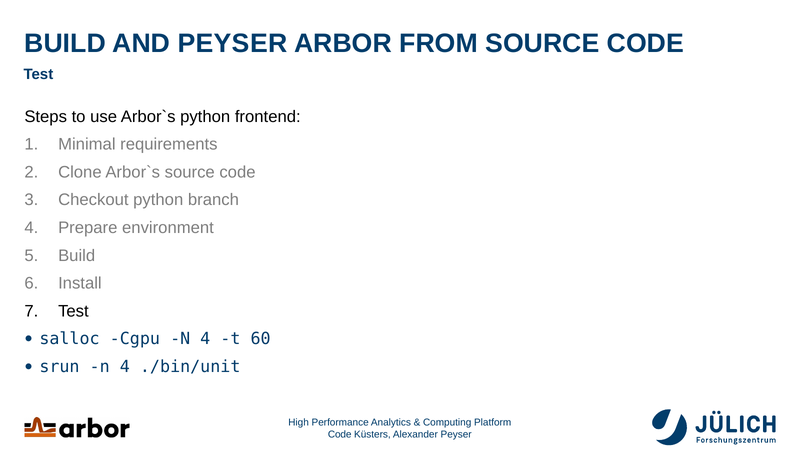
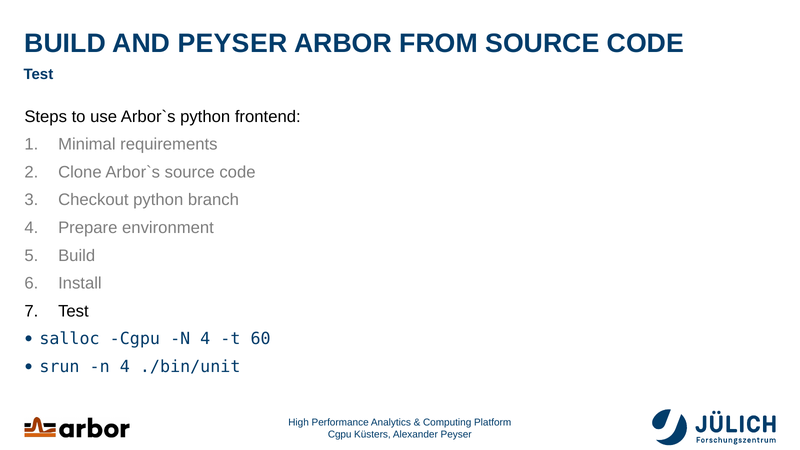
Code at (340, 434): Code -> Cgpu
